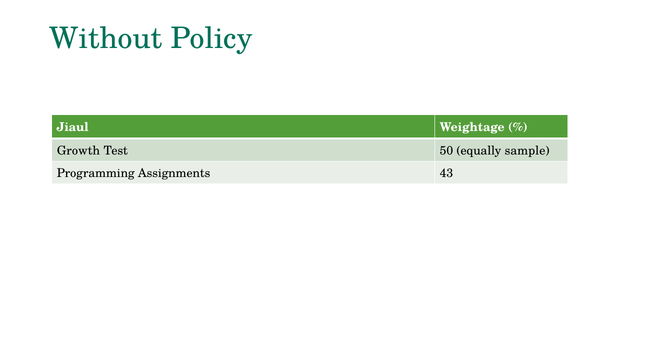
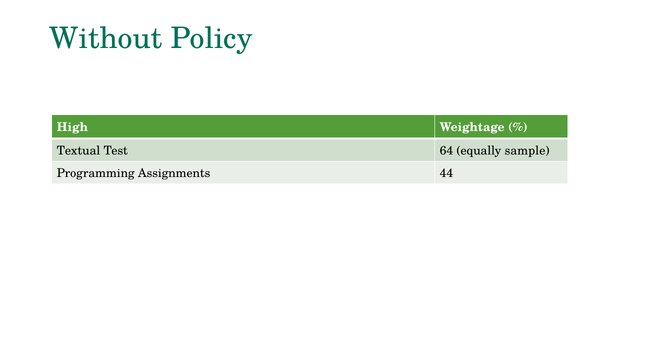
Jiaul: Jiaul -> High
Growth: Growth -> Textual
50: 50 -> 64
43: 43 -> 44
